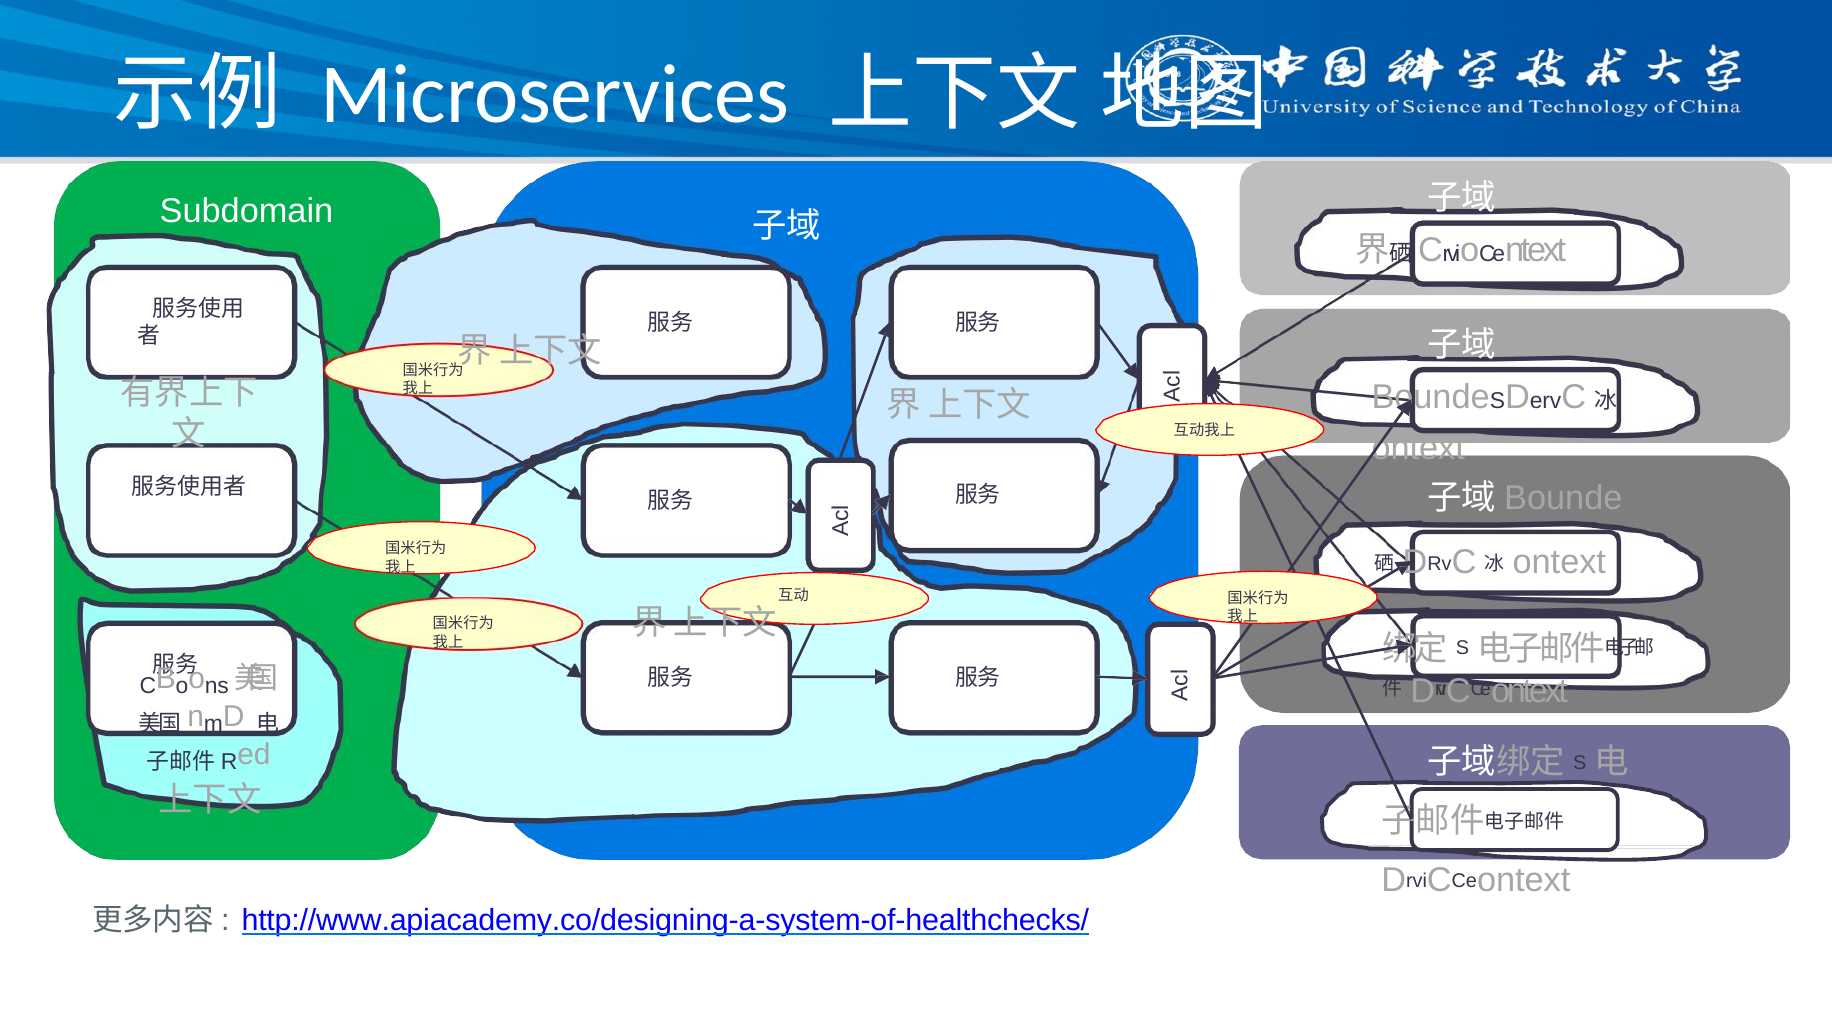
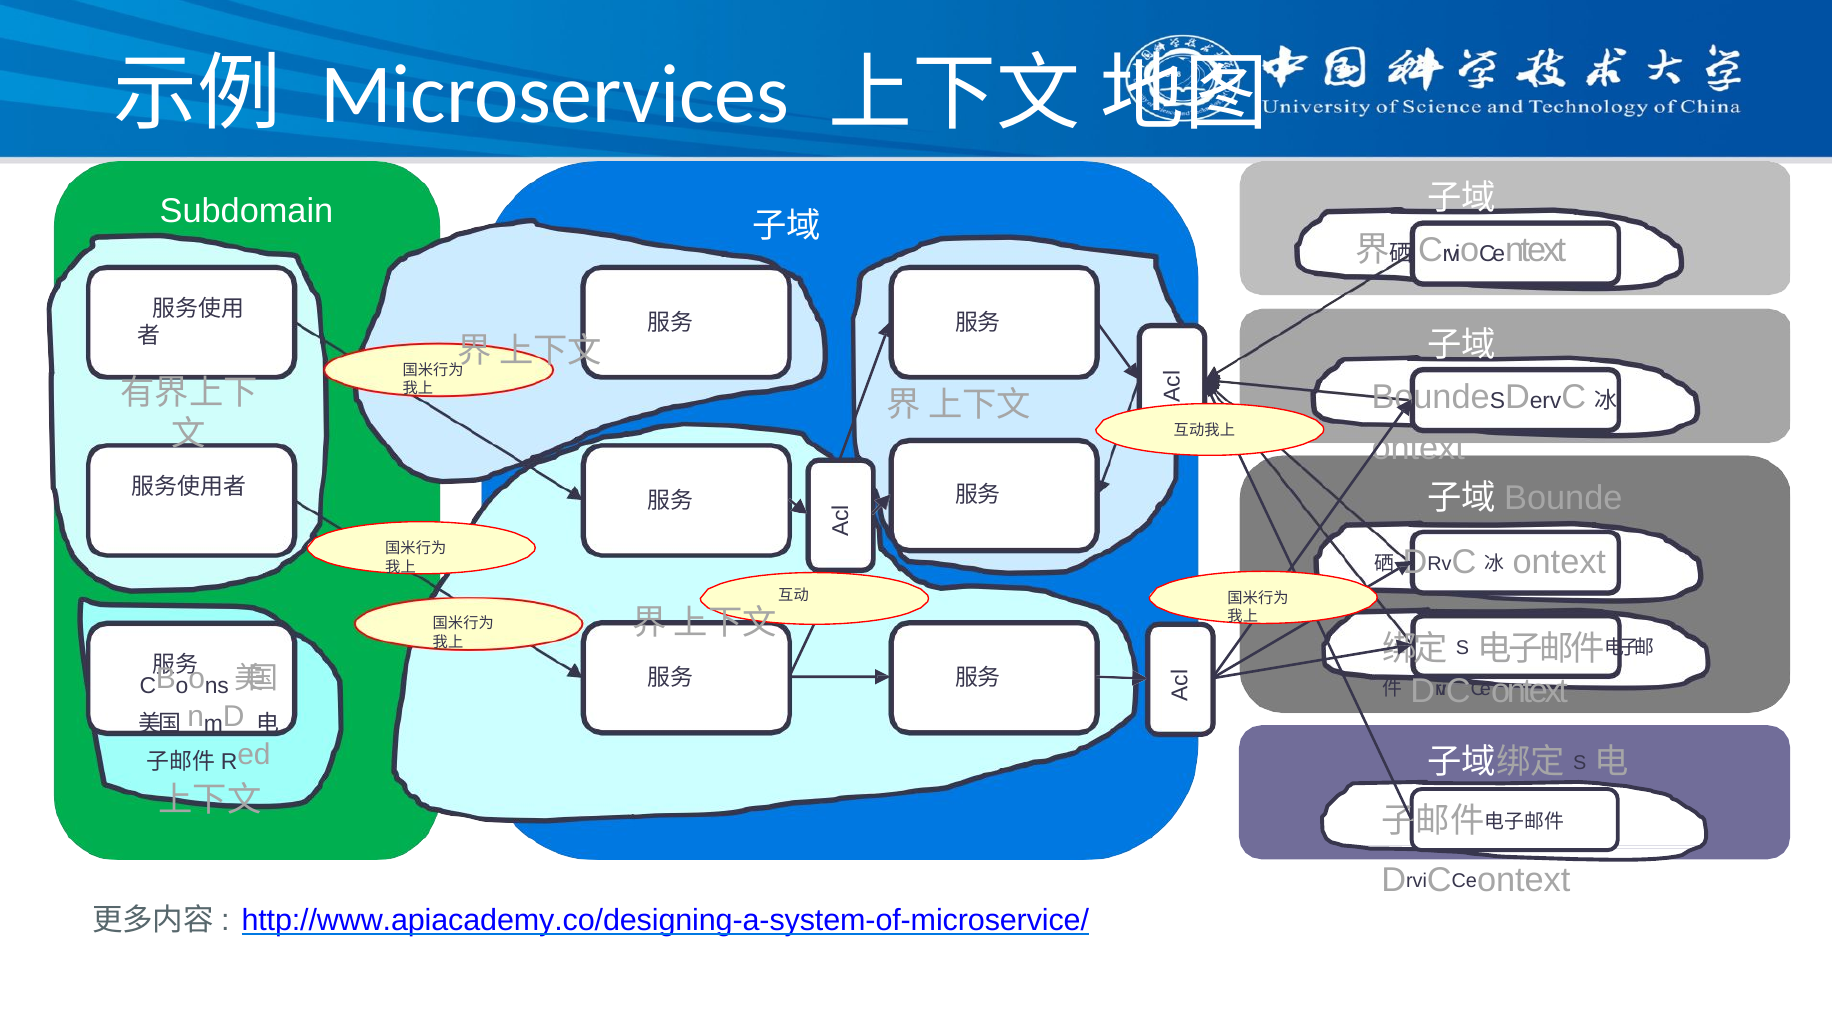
http://www.apiacademy.co/designing-a-system-of-healthchecks/: http://www.apiacademy.co/designing-a-system-of-healthchecks/ -> http://www.apiacademy.co/designing-a-system-of-microservice/
